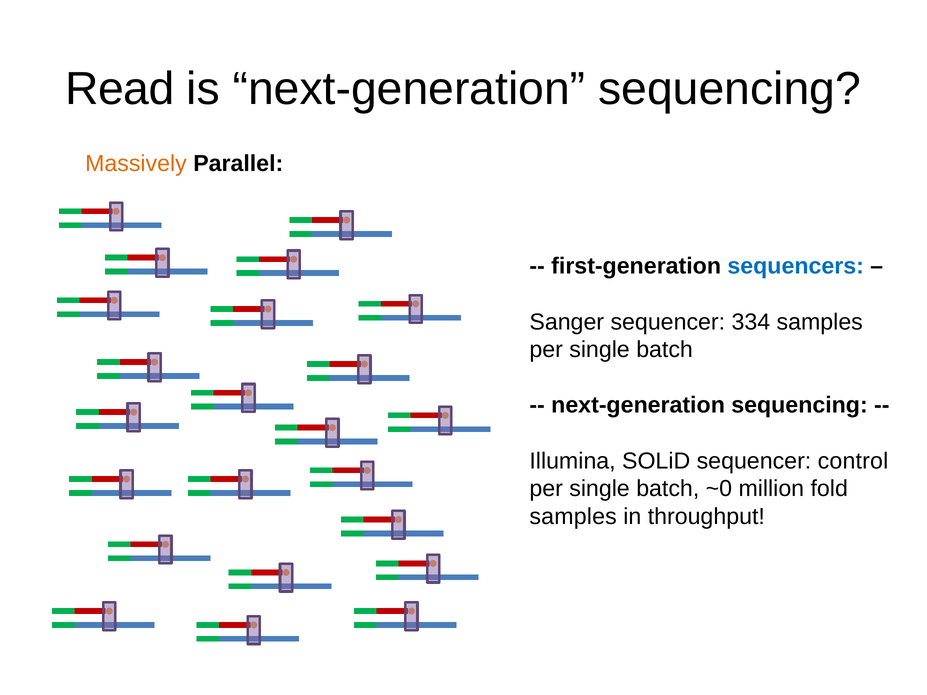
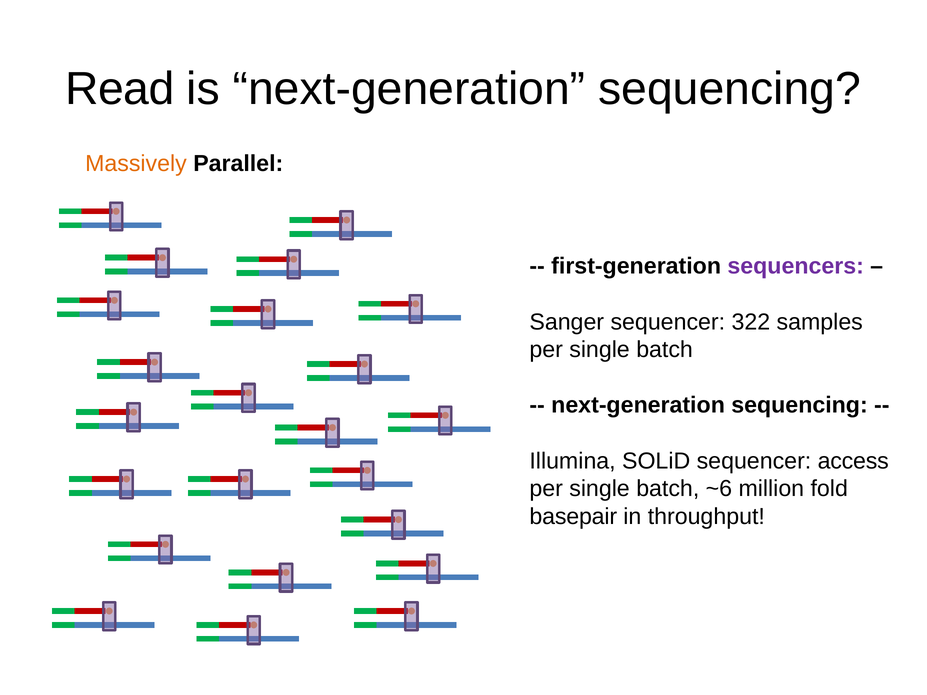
sequencers colour: blue -> purple
334: 334 -> 322
control: control -> access
~0: ~0 -> ~6
samples at (573, 517): samples -> basepair
